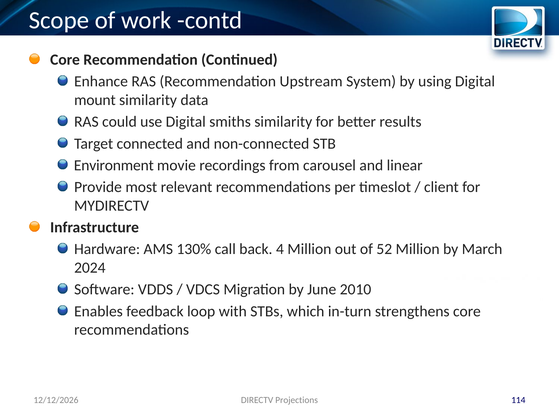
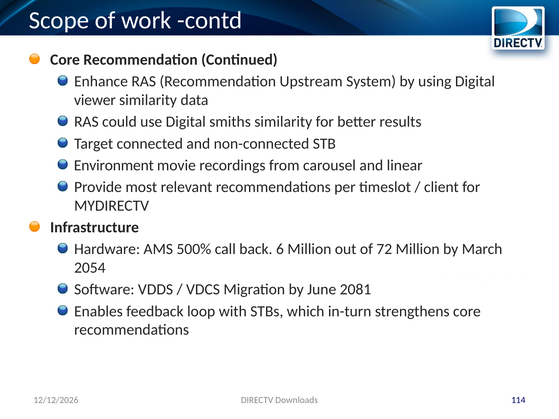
mount: mount -> viewer
130%: 130% -> 500%
4: 4 -> 6
52: 52 -> 72
2024: 2024 -> 2054
2010: 2010 -> 2081
Projections: Projections -> Downloads
